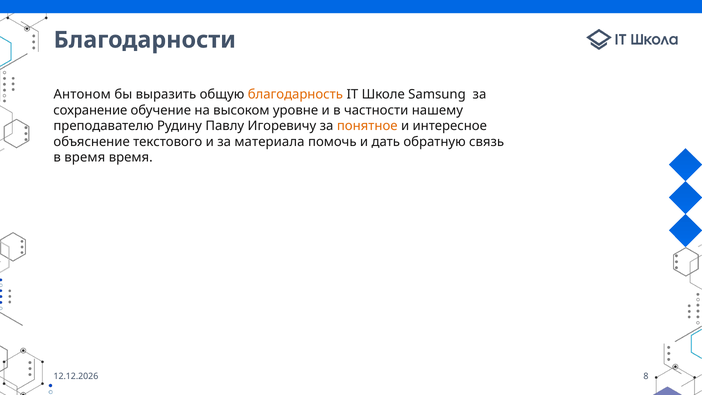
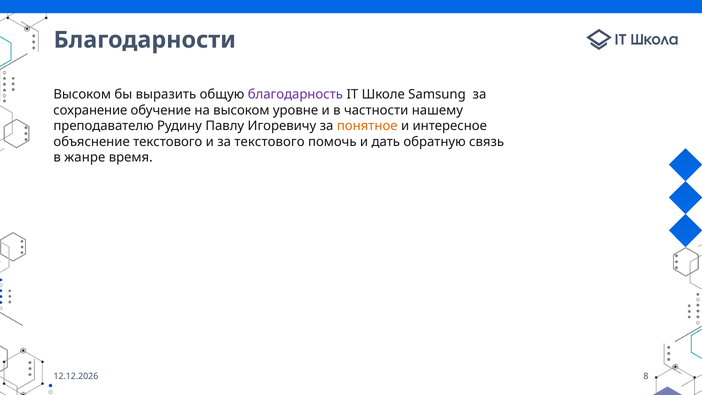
Антоном at (82, 94): Антоном -> Высоком
благодарность colour: orange -> purple
за материала: материала -> текстового
в время: время -> жанре
